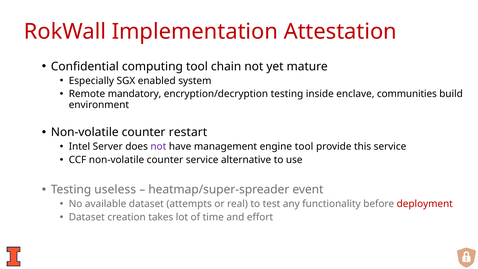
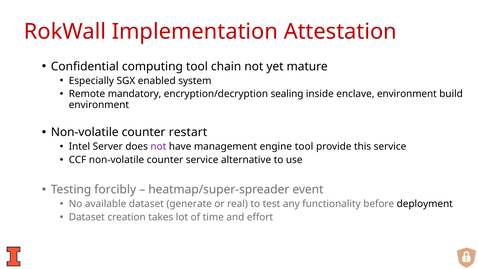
encryption/decryption testing: testing -> sealing
enclave communities: communities -> environment
useless: useless -> forcibly
attempts: attempts -> generate
deployment colour: red -> black
